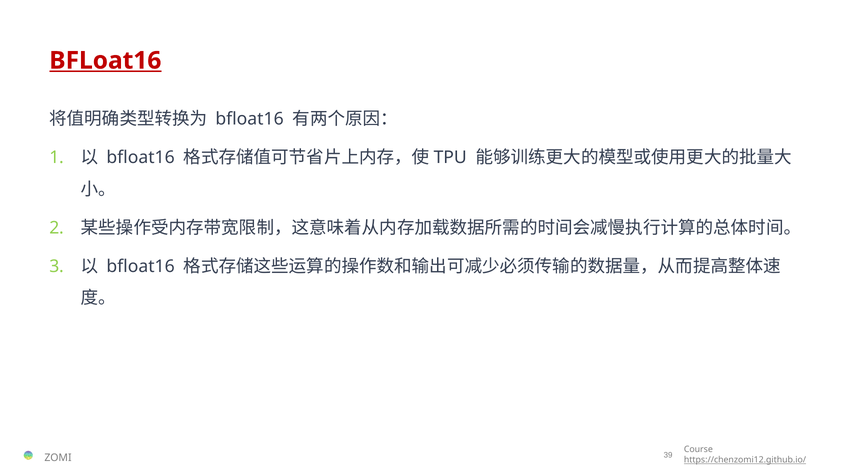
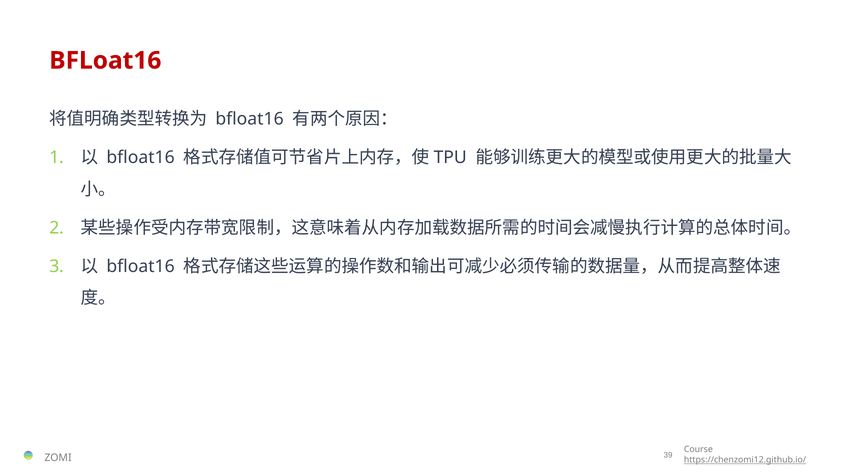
BFLoat16 at (105, 61) underline: present -> none
